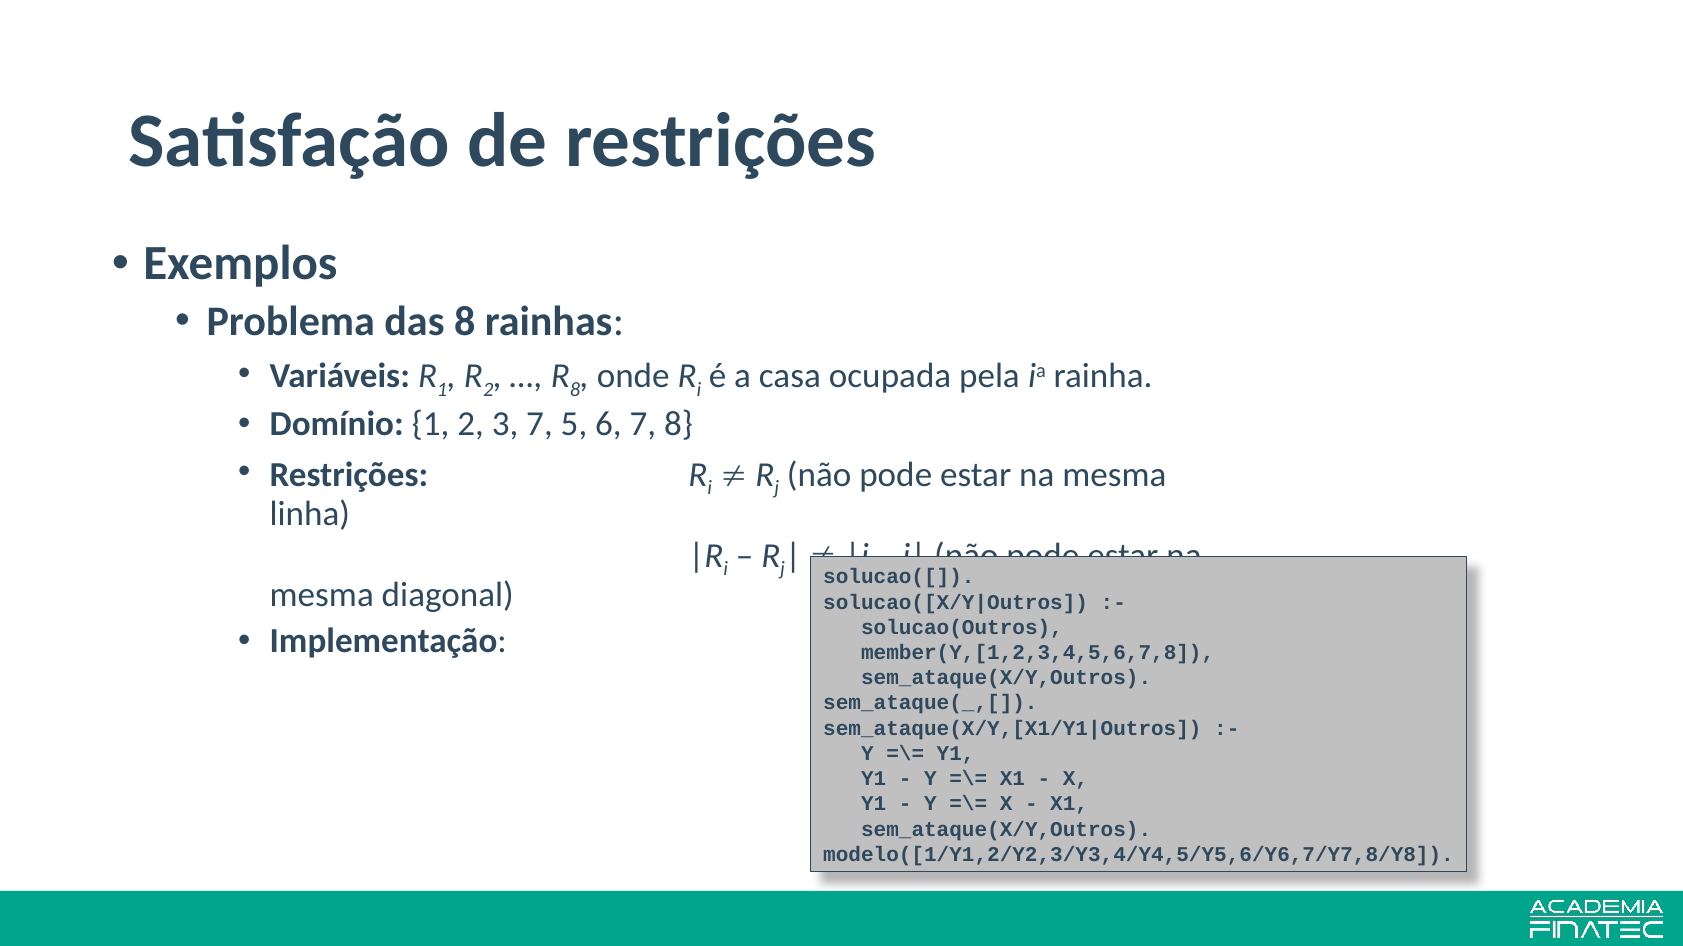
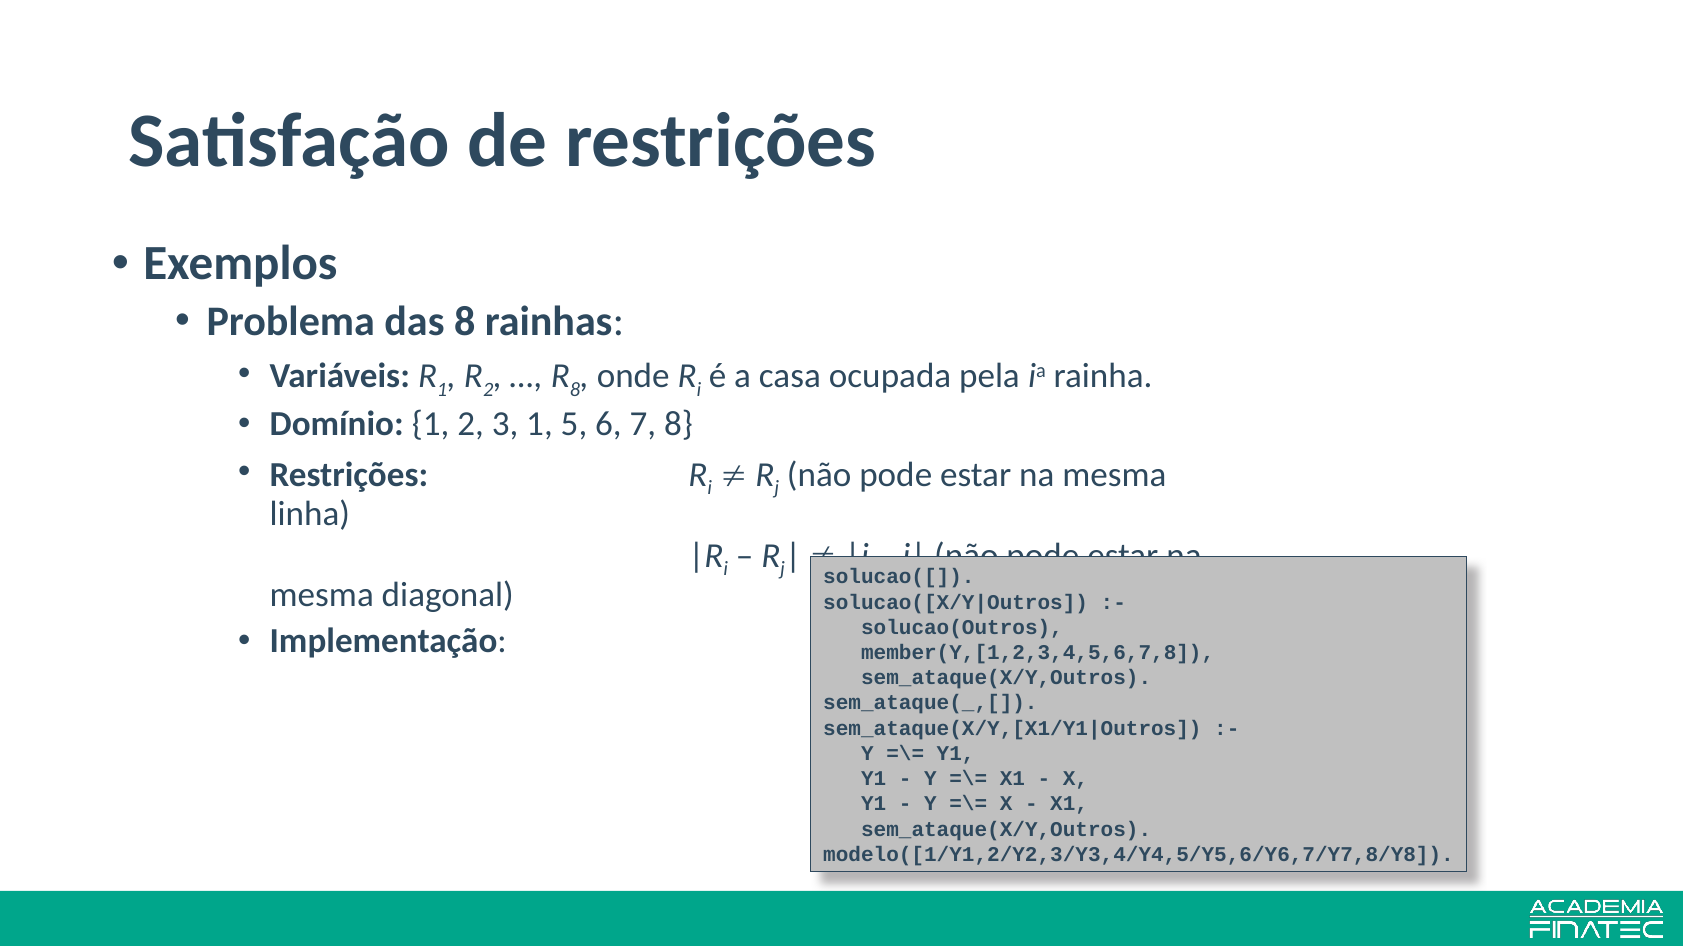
3 7: 7 -> 1
